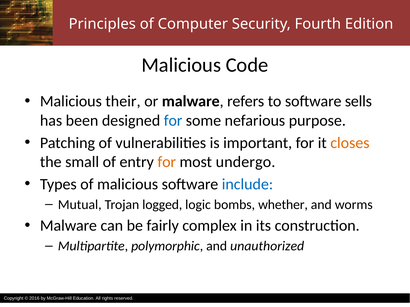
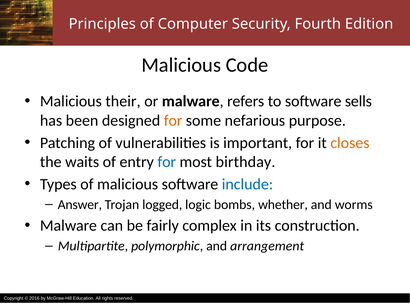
for at (173, 121) colour: blue -> orange
small: small -> waits
for at (167, 162) colour: orange -> blue
undergo: undergo -> birthday
Mutual: Mutual -> Answer
unauthorized: unauthorized -> arrangement
